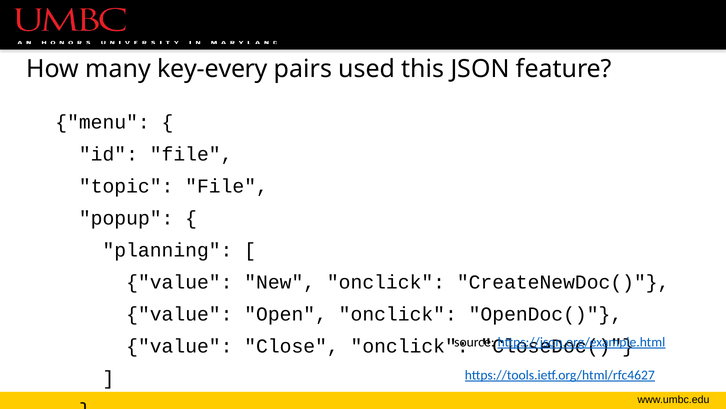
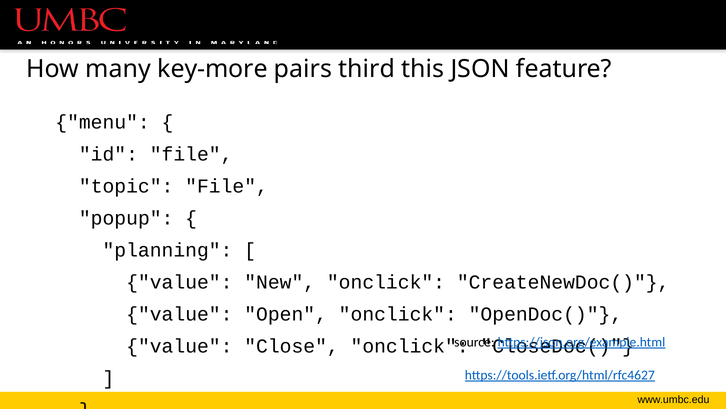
key-every: key-every -> key-more
used: used -> third
